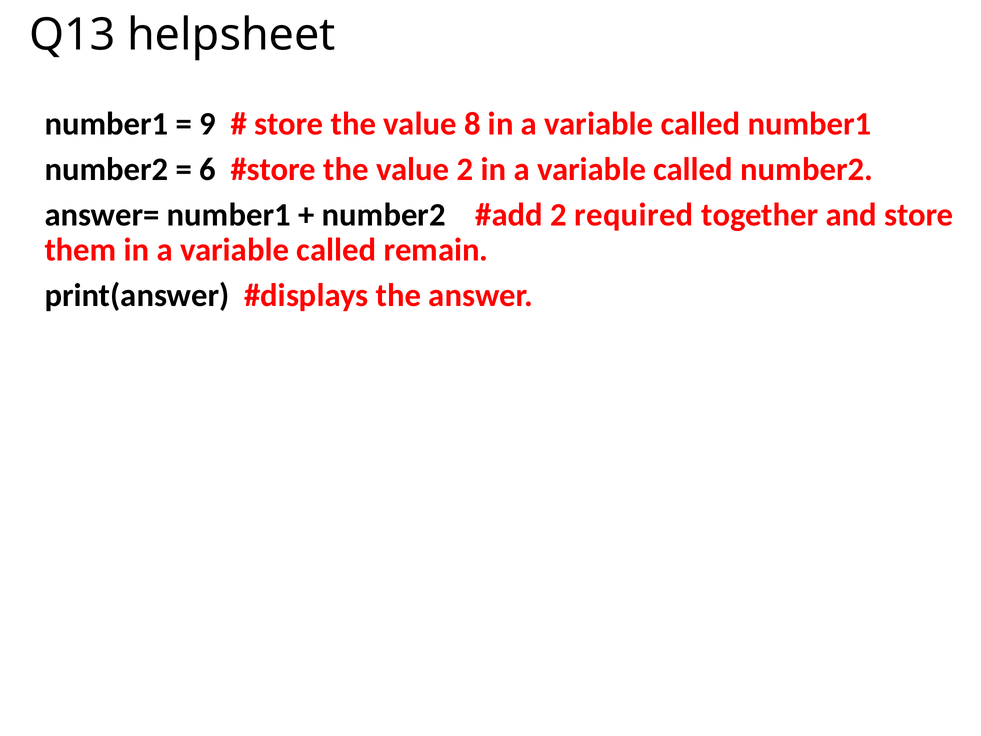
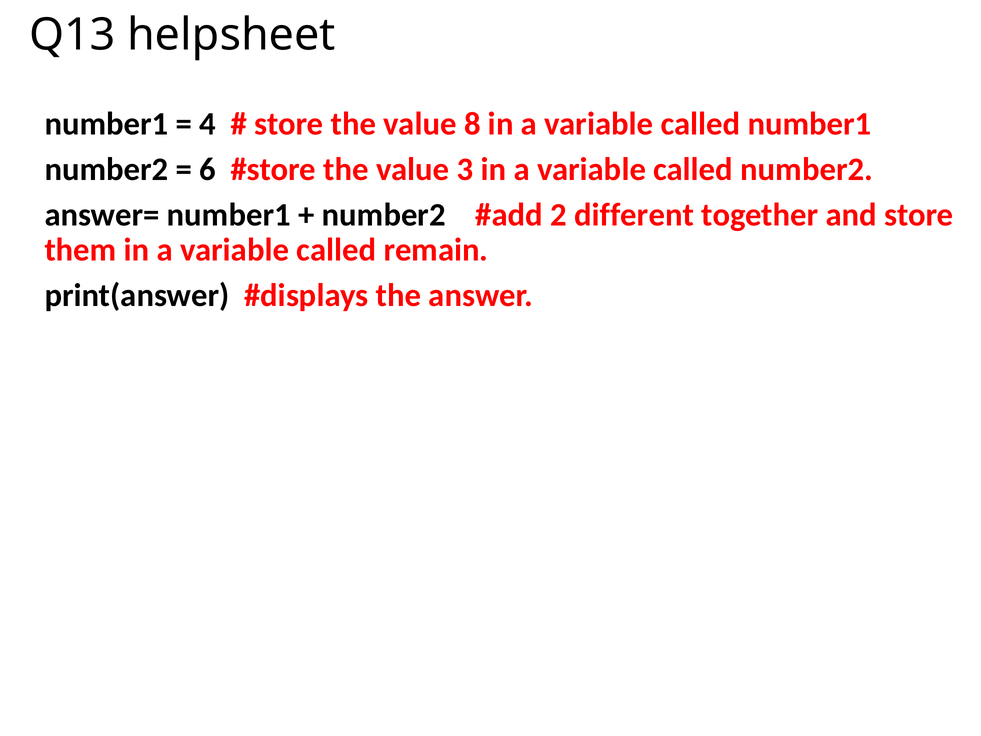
9: 9 -> 4
value 2: 2 -> 3
required: required -> different
